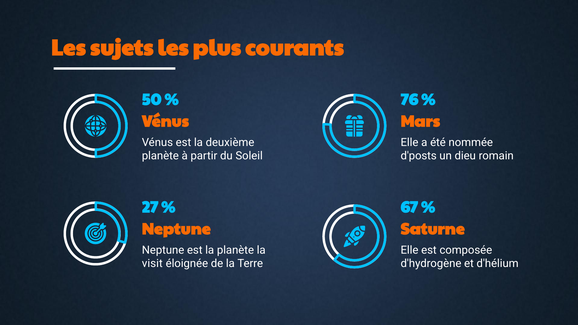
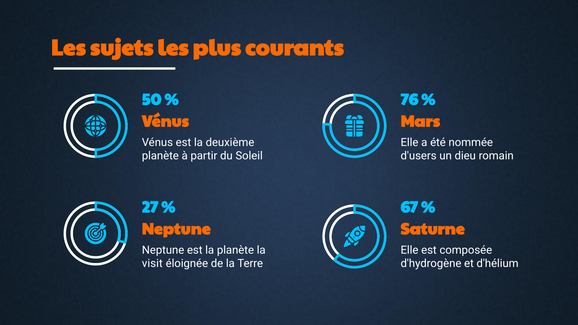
d'posts: d'posts -> d'users
